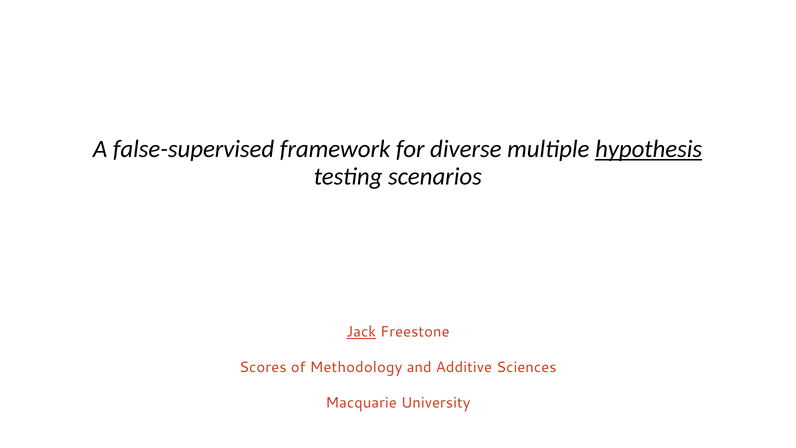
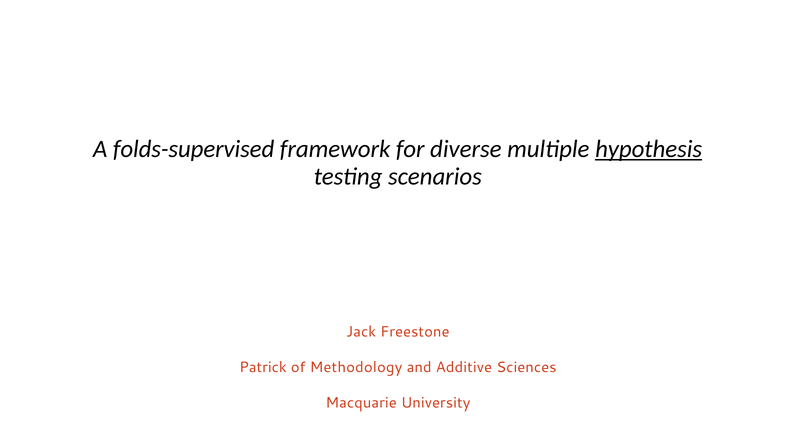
false-supervised: false-supervised -> folds-supervised
Jack underline: present -> none
Scores: Scores -> Patrick
